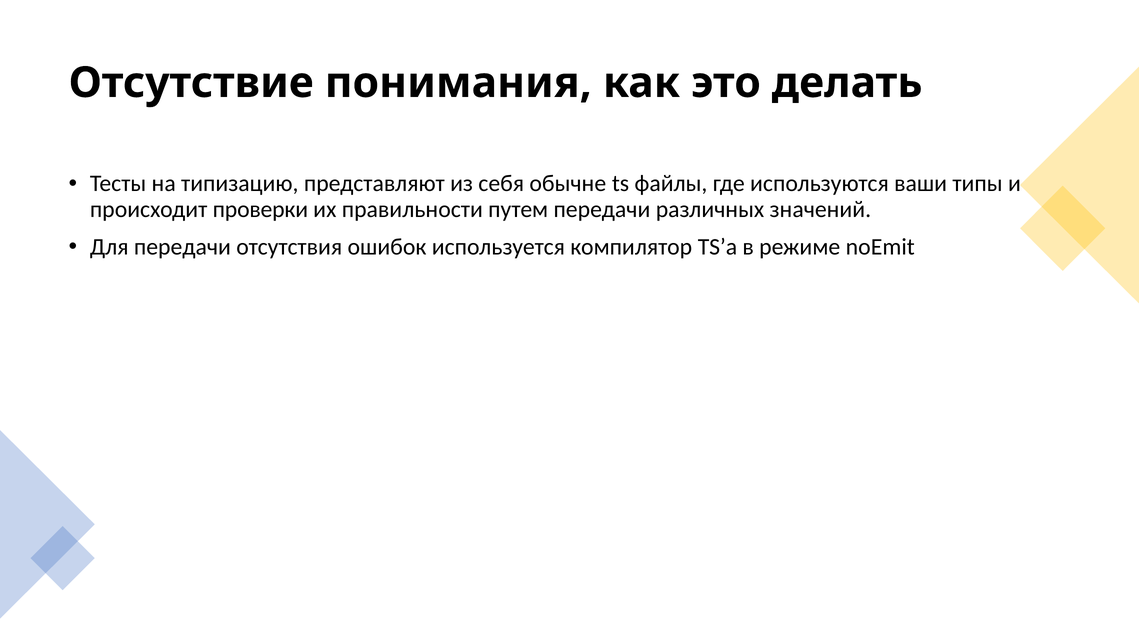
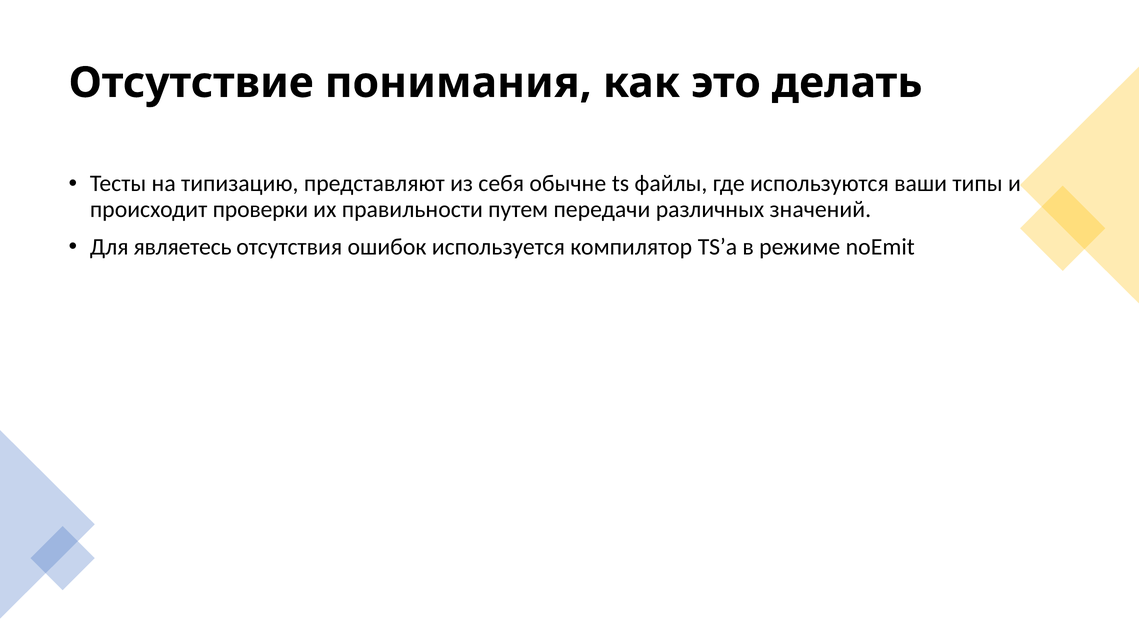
Для передачи: передачи -> являетесь
